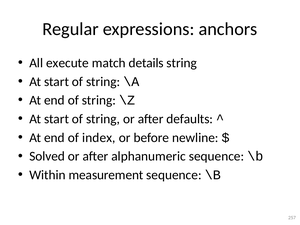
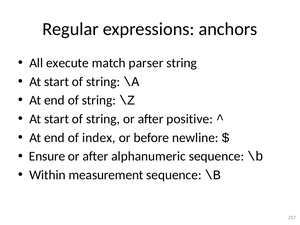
details: details -> parser
defaults: defaults -> positive
Solved: Solved -> Ensure
